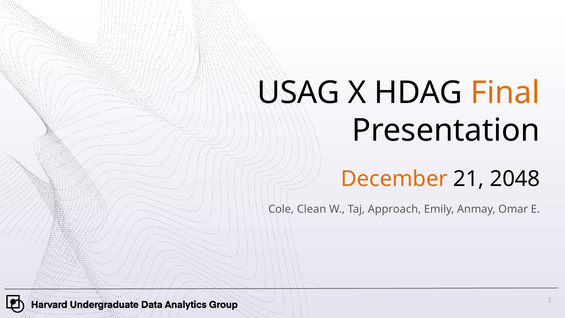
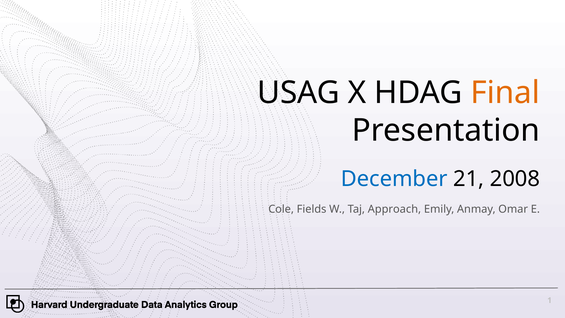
December colour: orange -> blue
2048: 2048 -> 2008
Clean: Clean -> Fields
